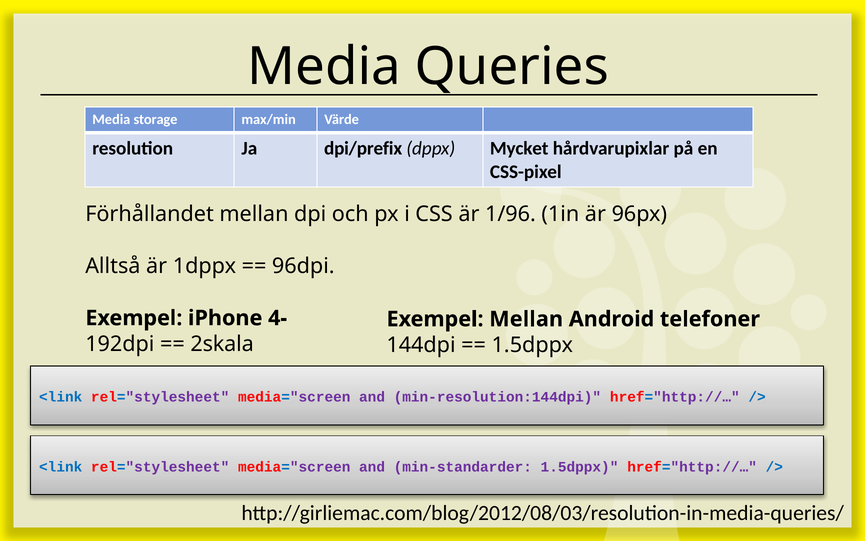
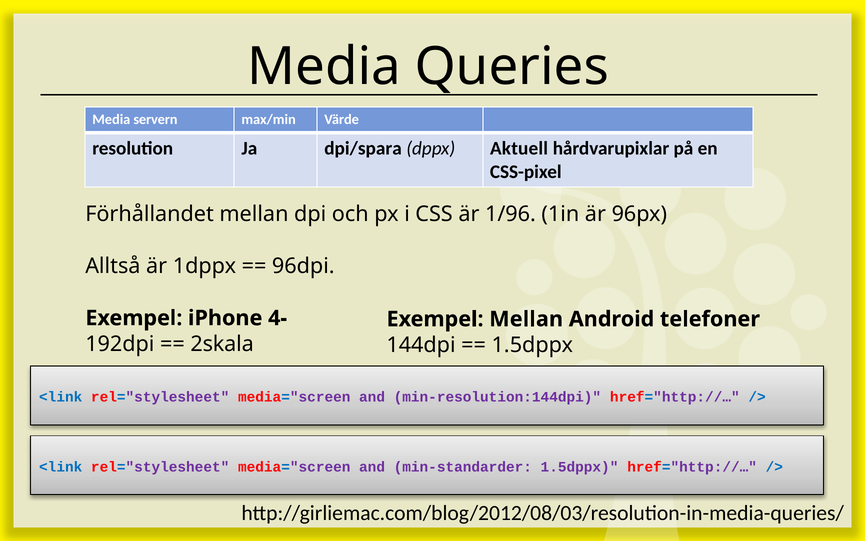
storage: storage -> servern
dpi/prefix: dpi/prefix -> dpi/spara
Mycket: Mycket -> Aktuell
